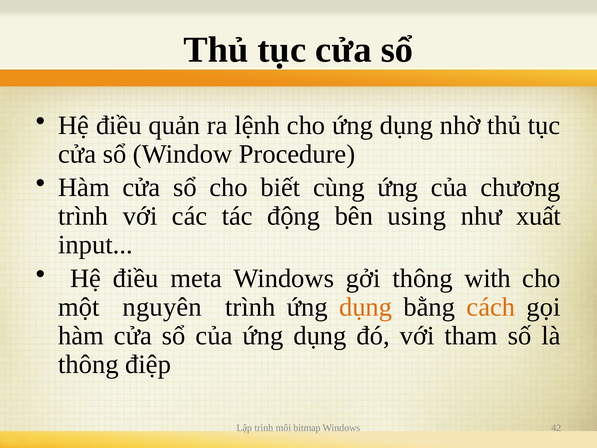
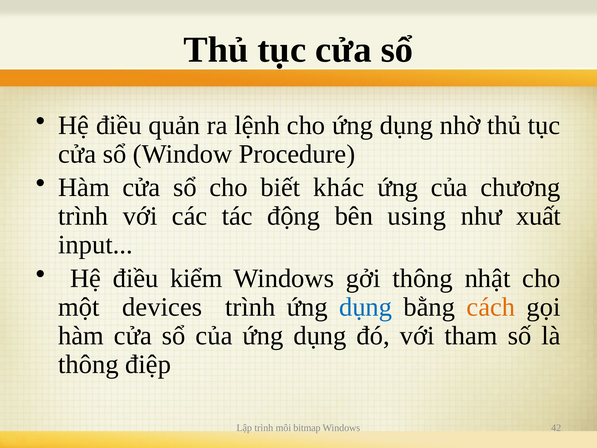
cùng: cùng -> khác
meta: meta -> kiểm
with: with -> nhật
nguyên: nguyên -> devices
dụng at (366, 307) colour: orange -> blue
